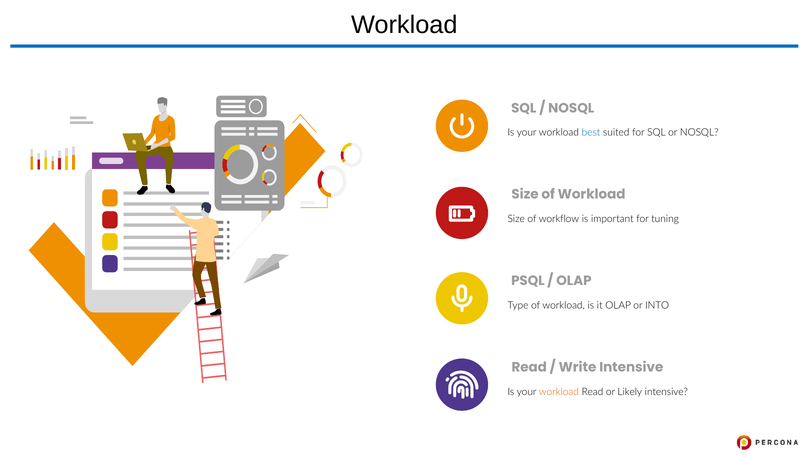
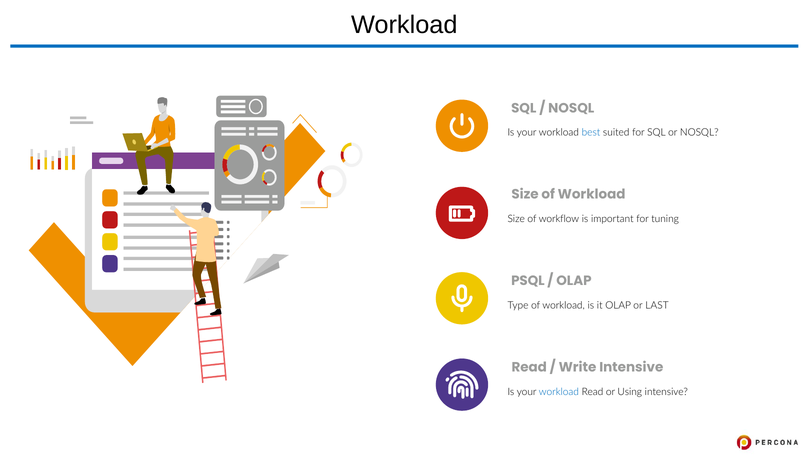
INTO: INTO -> LAST
workload at (559, 392) colour: orange -> blue
Likely: Likely -> Using
